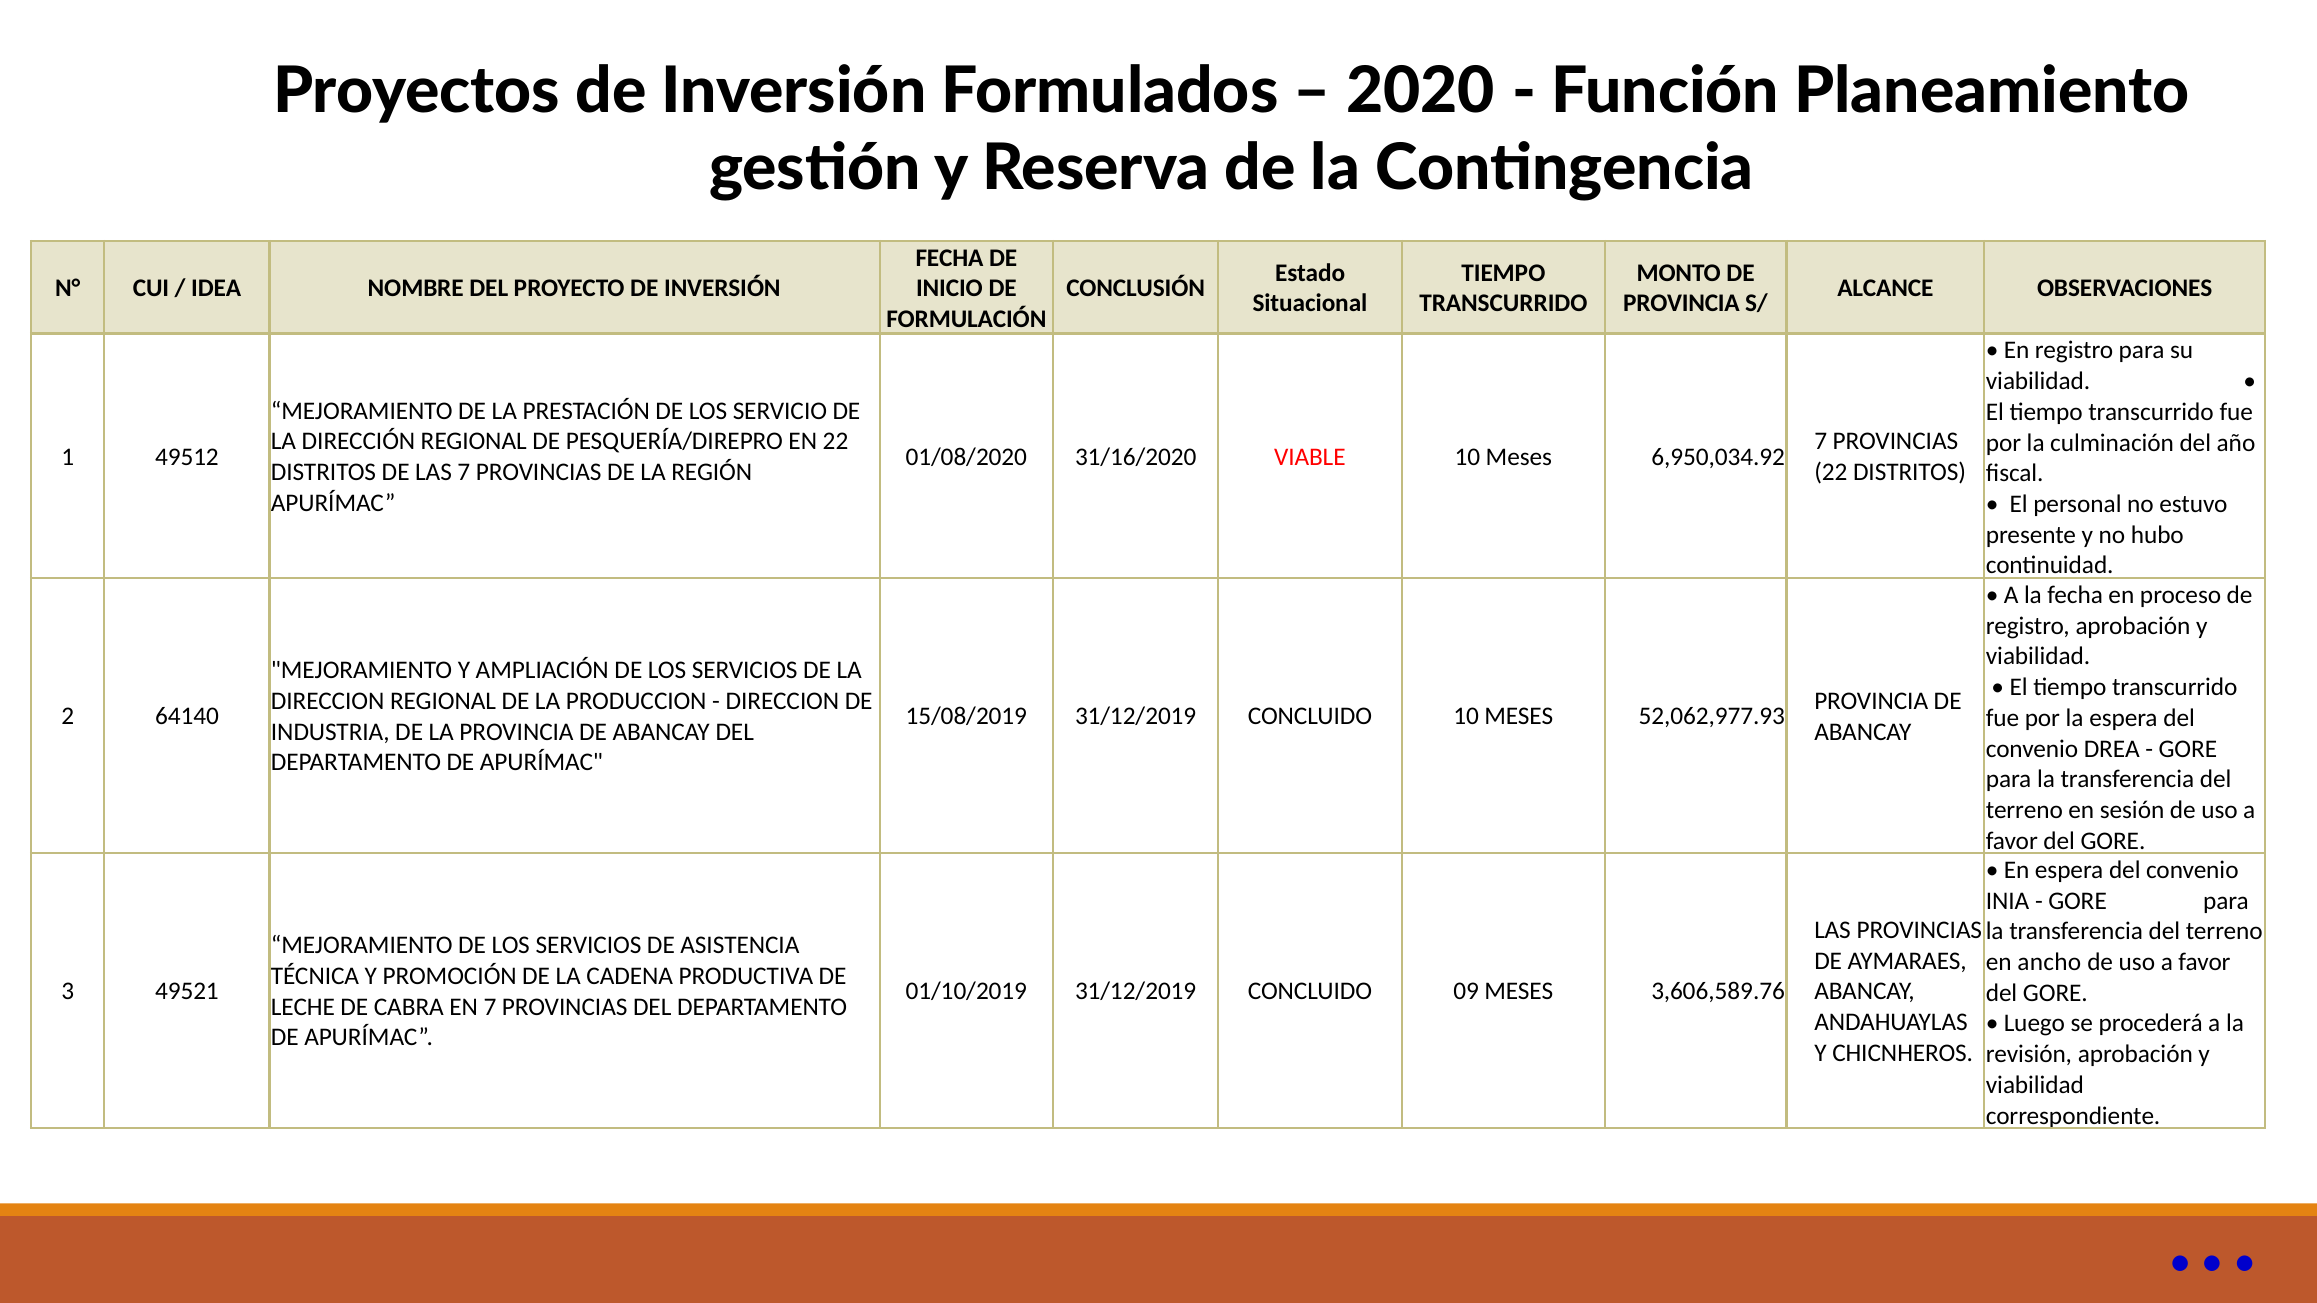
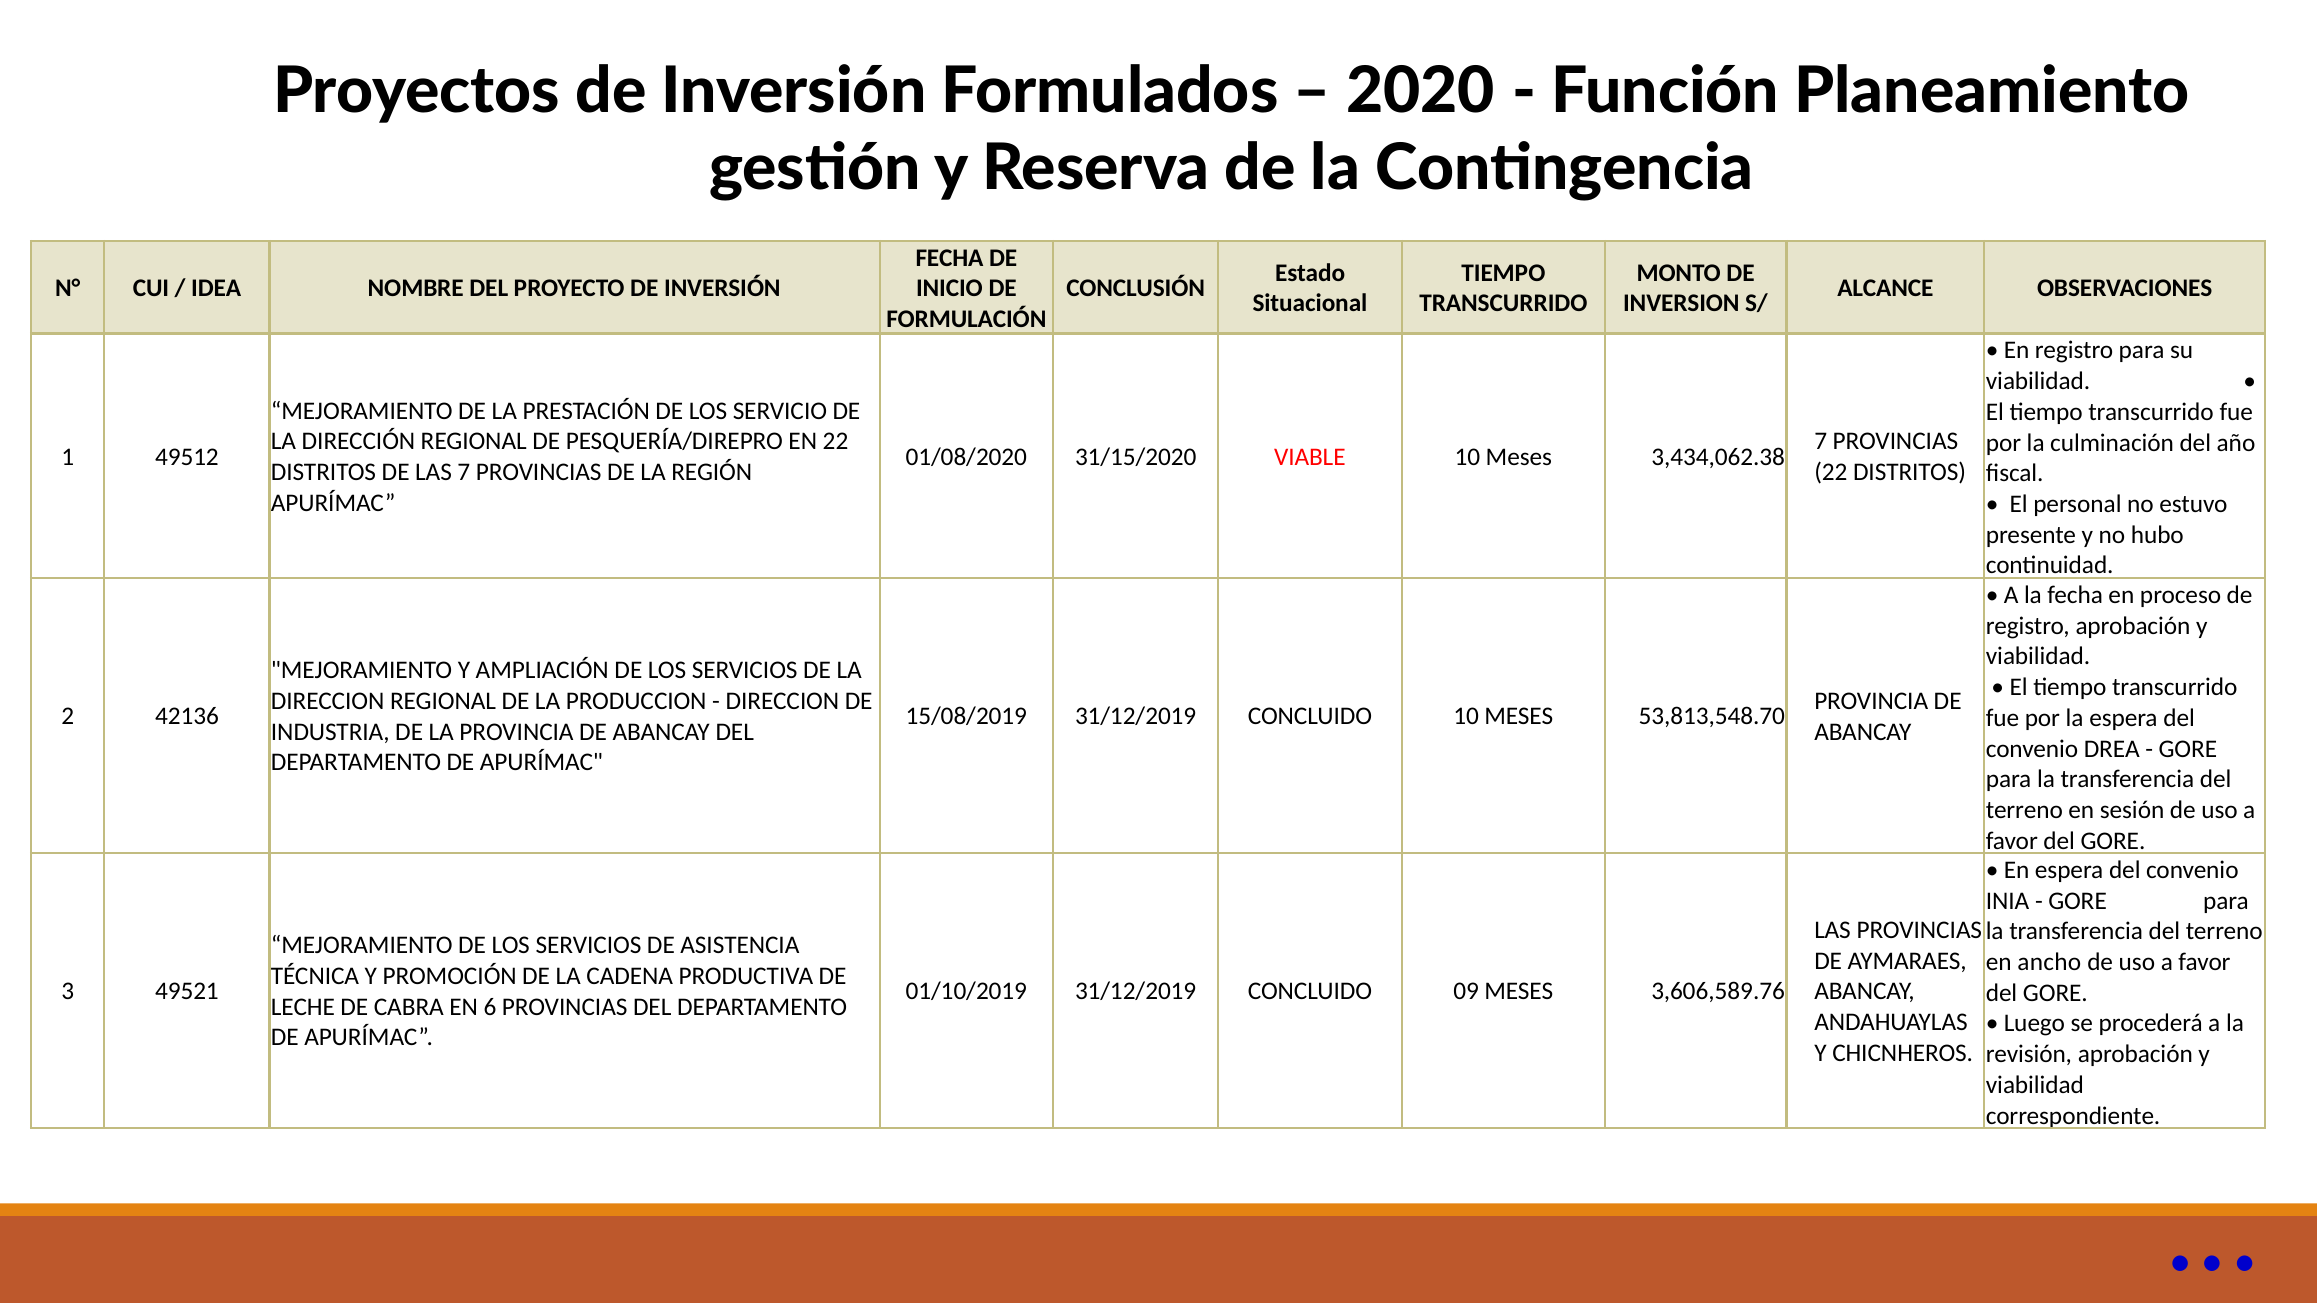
PROVINCIA at (1681, 304): PROVINCIA -> INVERSION
31/16/2020: 31/16/2020 -> 31/15/2020
6,950,034.92: 6,950,034.92 -> 3,434,062.38
64140: 64140 -> 42136
52,062,977.93: 52,062,977.93 -> 53,813,548.70
EN 7: 7 -> 6
